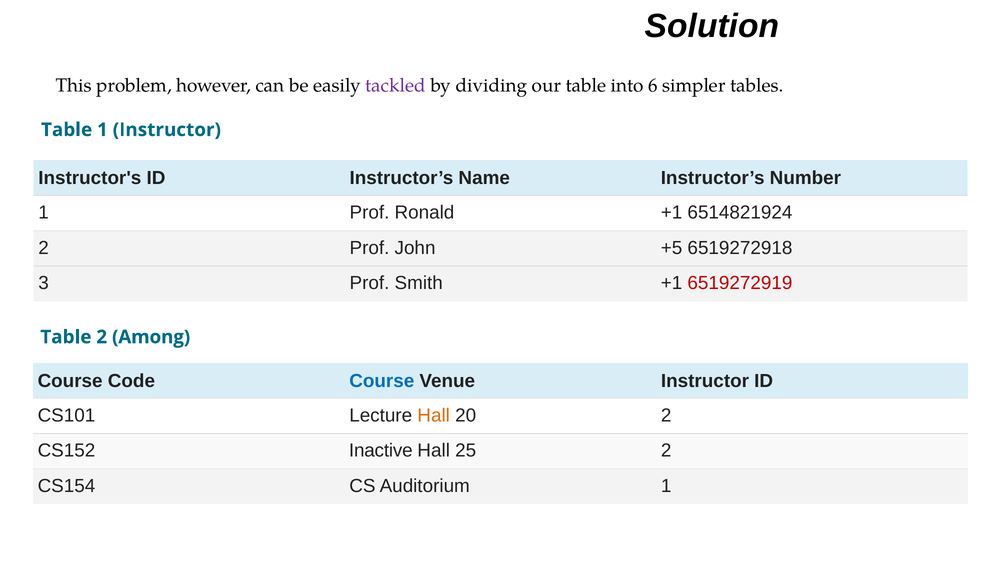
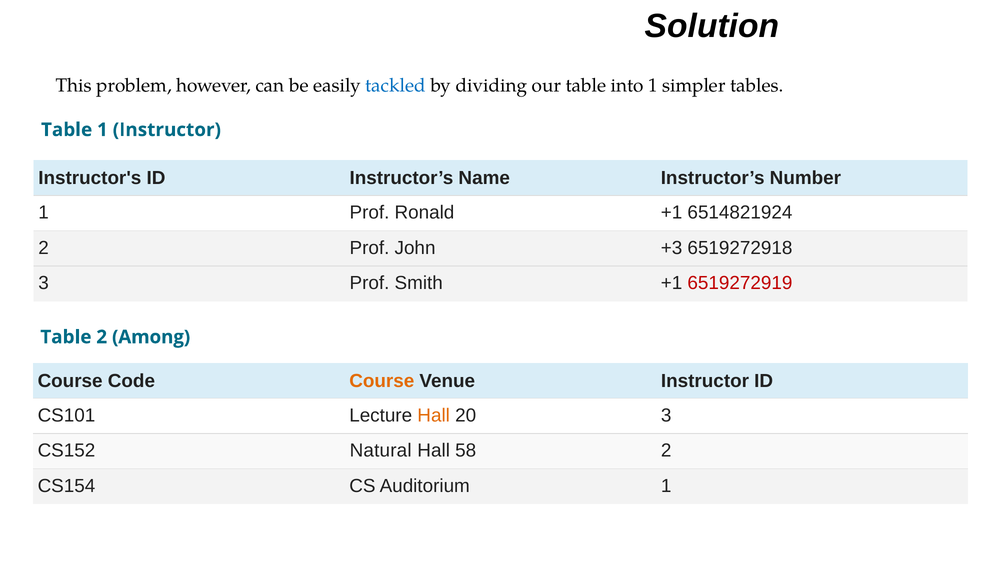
tackled colour: purple -> blue
into 6: 6 -> 1
+5: +5 -> +3
Course at (382, 380) colour: blue -> orange
20 2: 2 -> 3
Inactive: Inactive -> Natural
25: 25 -> 58
